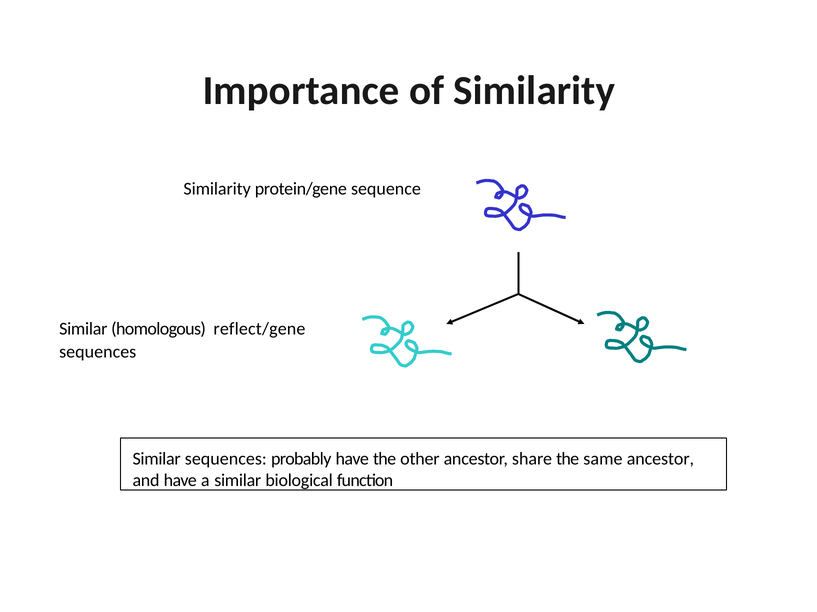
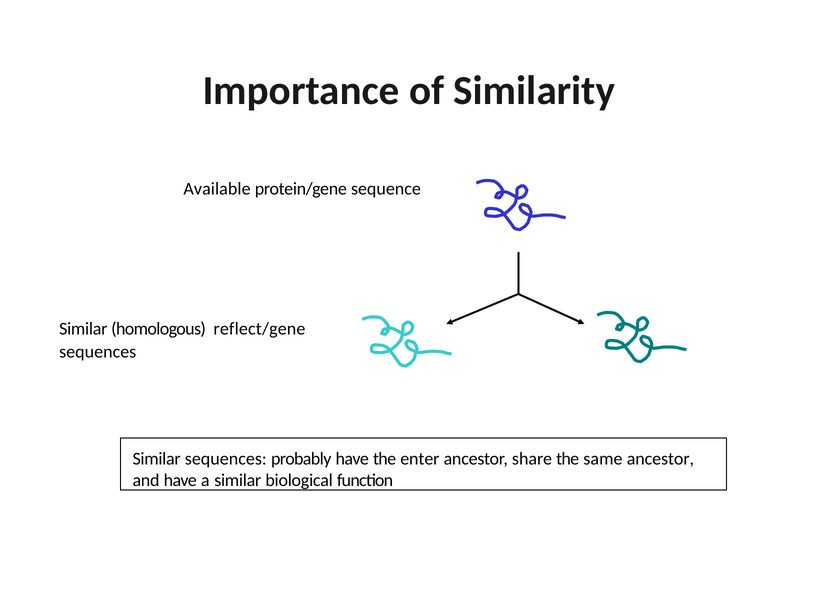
Similarity at (217, 189): Similarity -> Available
other: other -> enter
